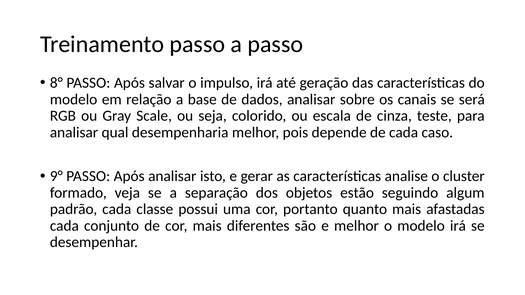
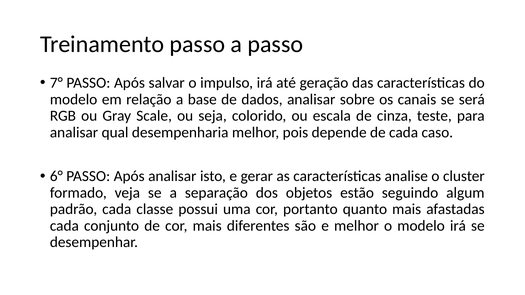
8°: 8° -> 7°
9°: 9° -> 6°
